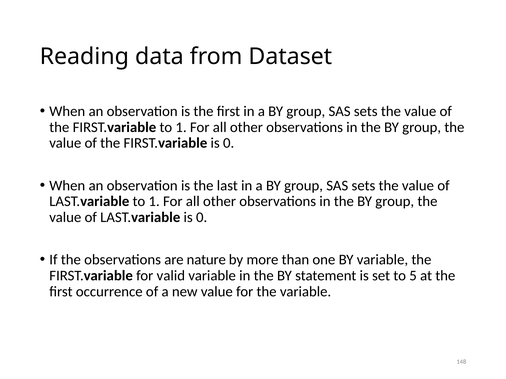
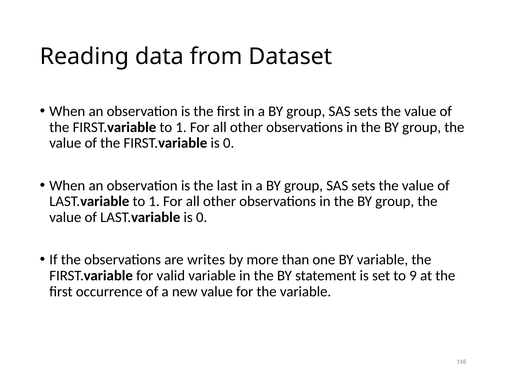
nature: nature -> writes
5: 5 -> 9
